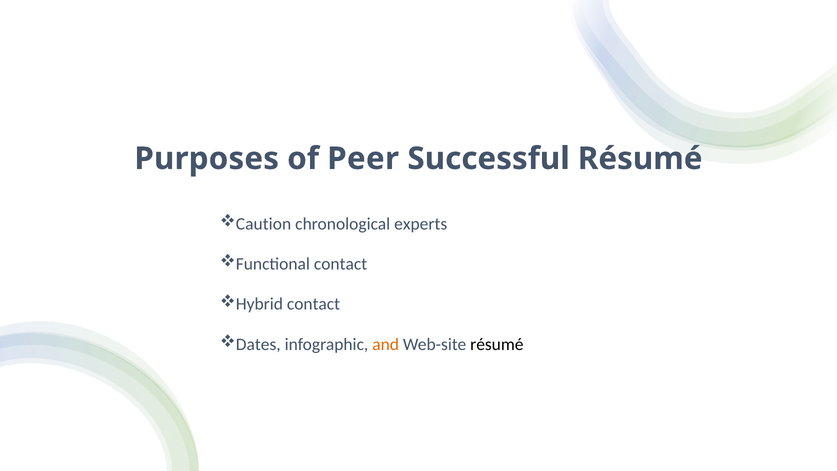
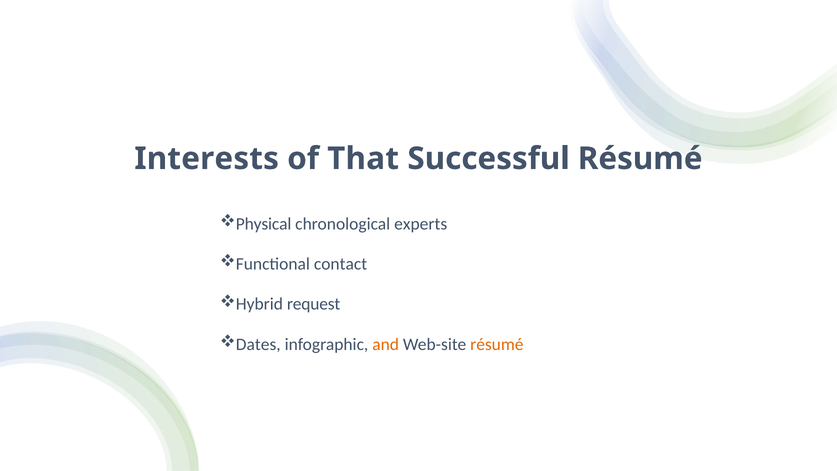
Purposes: Purposes -> Interests
Peer: Peer -> That
Caution: Caution -> Physical
Hybrid contact: contact -> request
résumé at (497, 344) colour: black -> orange
